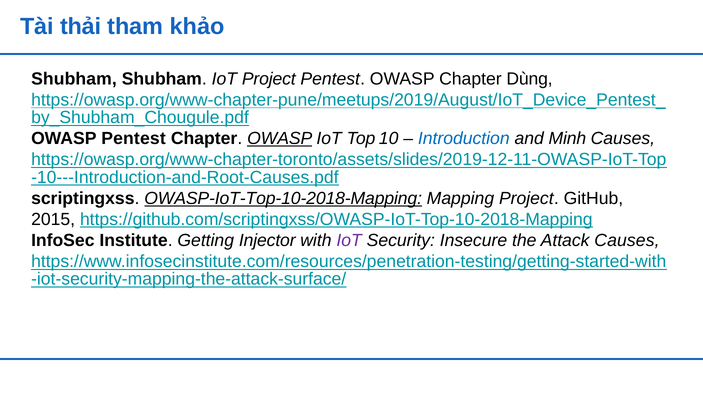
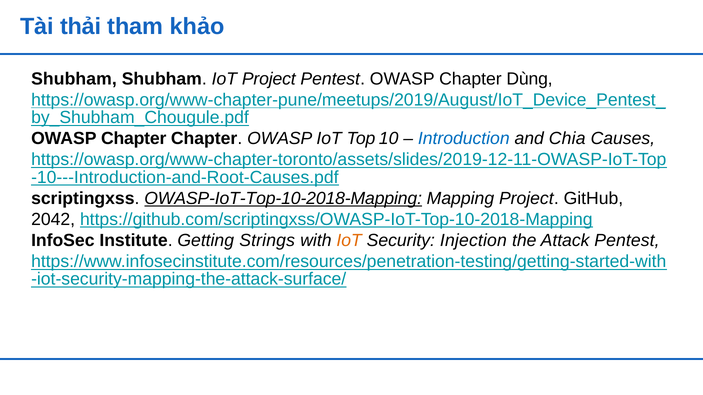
Pentest at (134, 139): Pentest -> Chapter
OWASP at (280, 139) underline: present -> none
Minh: Minh -> Chia
2015: 2015 -> 2042
Injector: Injector -> Strings
IoT at (349, 241) colour: purple -> orange
Insecure: Insecure -> Injection
Attack Causes: Causes -> Pentest
